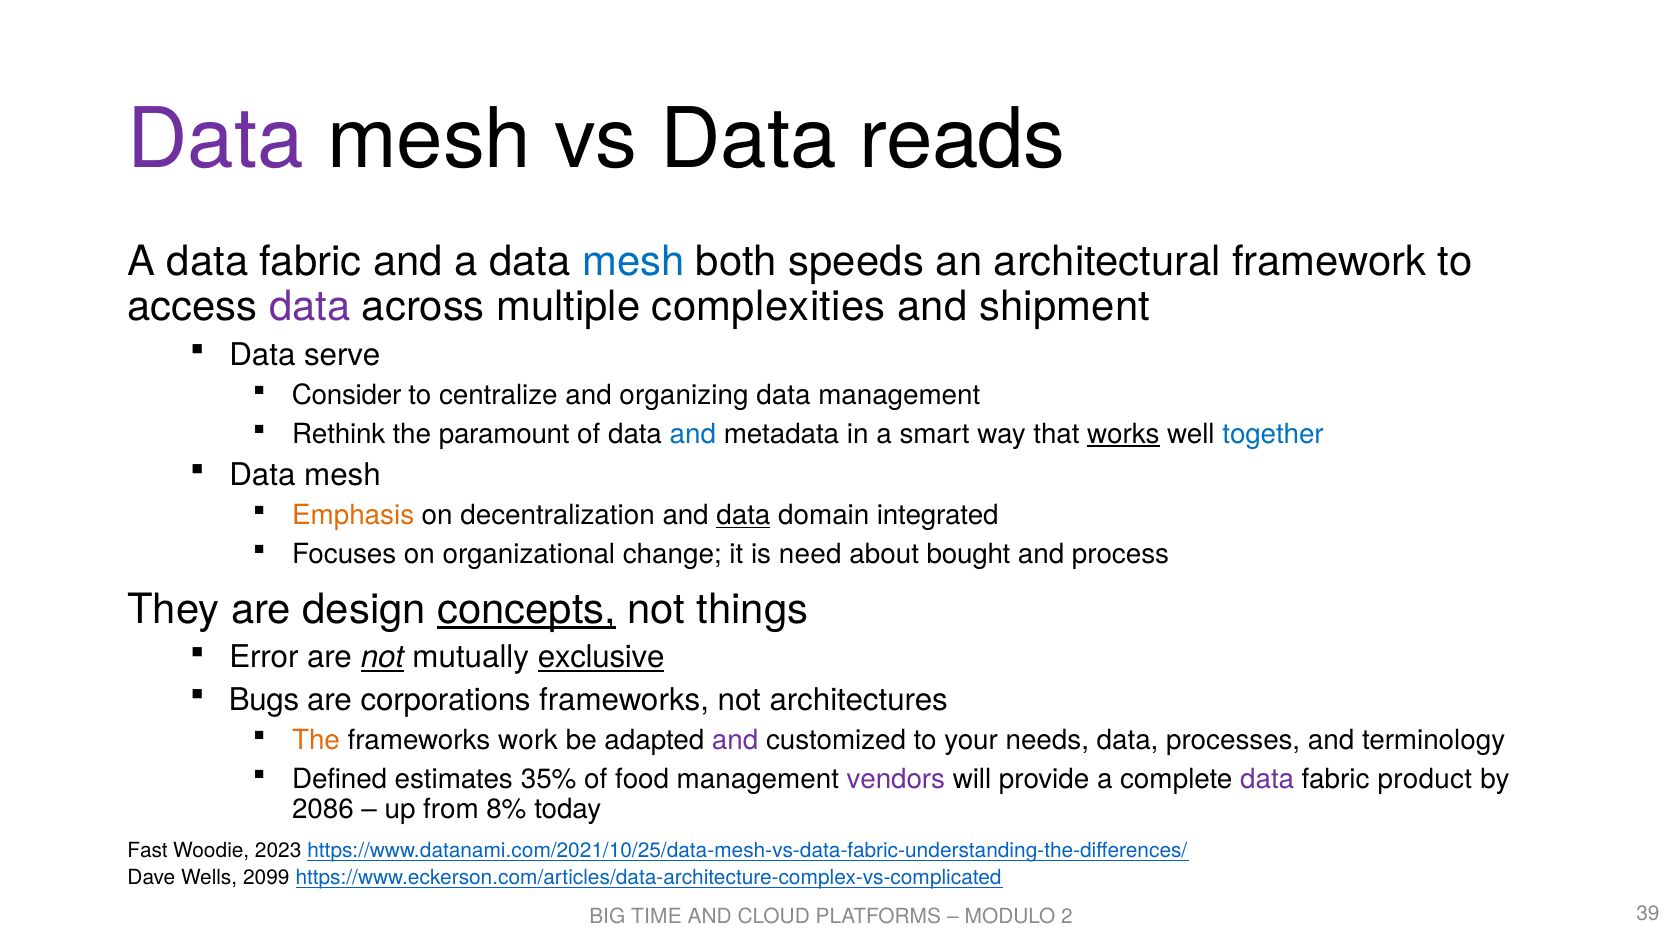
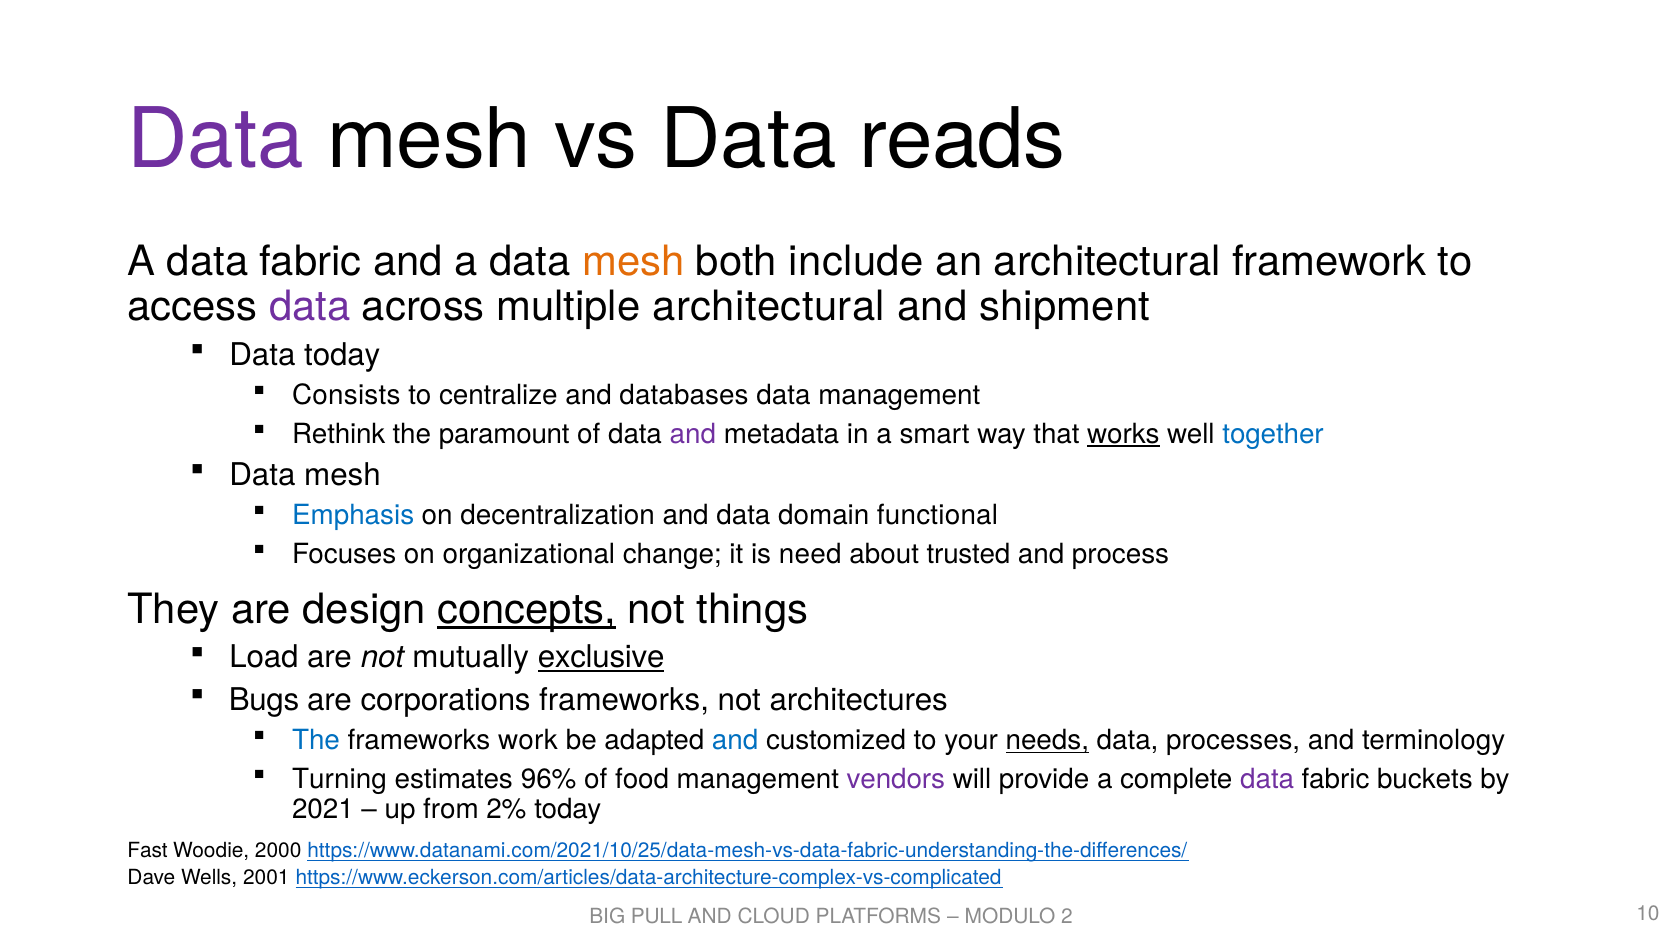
mesh at (633, 262) colour: blue -> orange
speeds: speeds -> include
multiple complexities: complexities -> architectural
Data serve: serve -> today
Consider: Consider -> Consists
organizing: organizing -> databases
and at (693, 435) colour: blue -> purple
Emphasis colour: orange -> blue
data at (743, 516) underline: present -> none
integrated: integrated -> functional
bought: bought -> trusted
Error: Error -> Load
not at (382, 658) underline: present -> none
The at (316, 741) colour: orange -> blue
and at (735, 741) colour: purple -> blue
needs underline: none -> present
Defined: Defined -> Turning
35%: 35% -> 96%
product: product -> buckets
2086: 2086 -> 2021
8%: 8% -> 2%
2023: 2023 -> 2000
2099: 2099 -> 2001
TIME: TIME -> PULL
39: 39 -> 10
